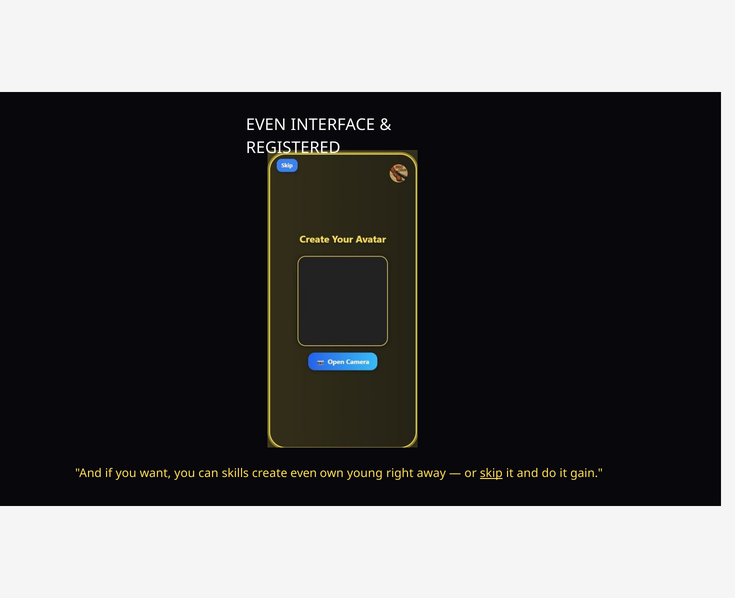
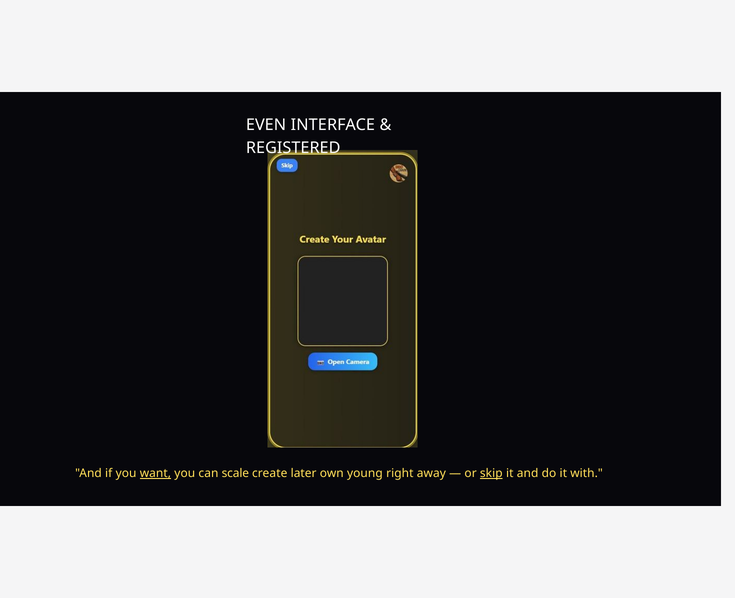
want underline: none -> present
skills: skills -> scale
create even: even -> later
gain: gain -> with
